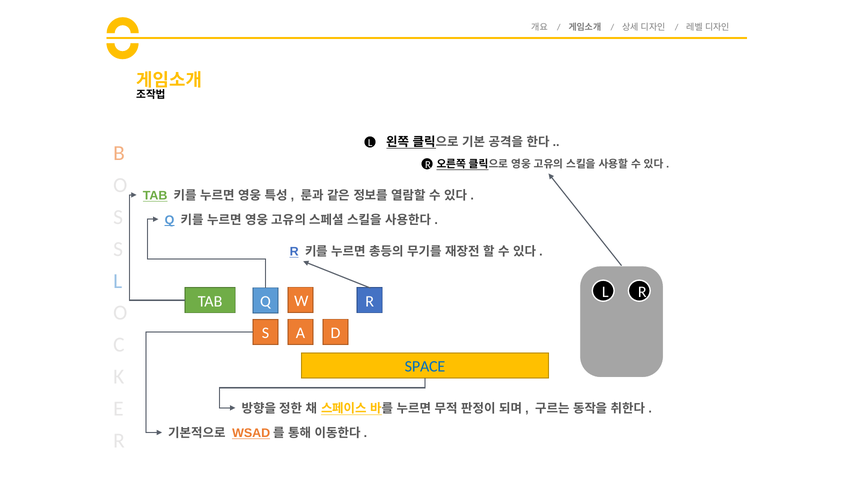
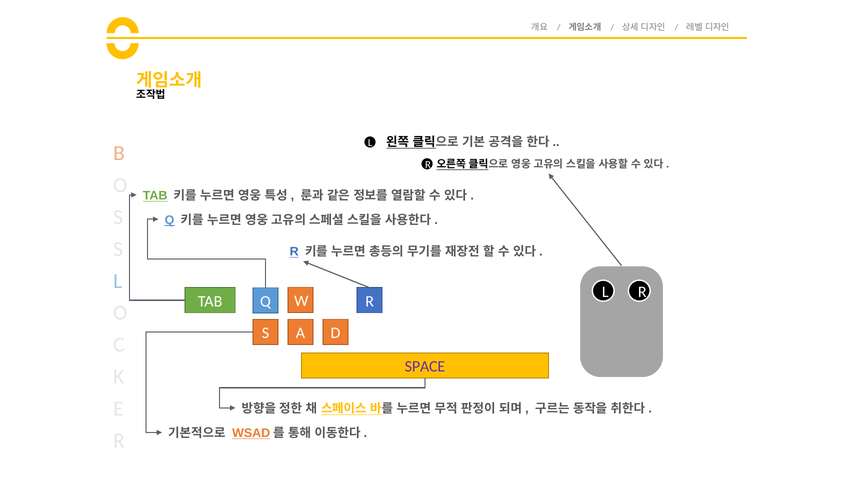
SPACE colour: blue -> purple
